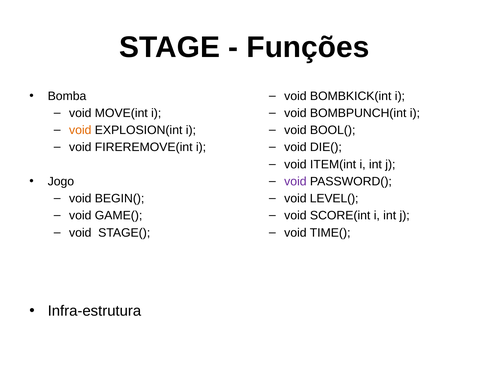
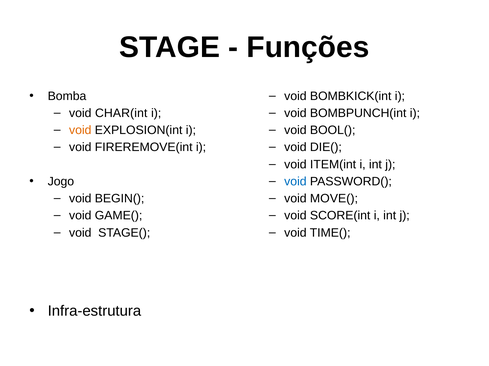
MOVE(int: MOVE(int -> CHAR(int
void at (295, 182) colour: purple -> blue
LEVEL(: LEVEL( -> MOVE(
